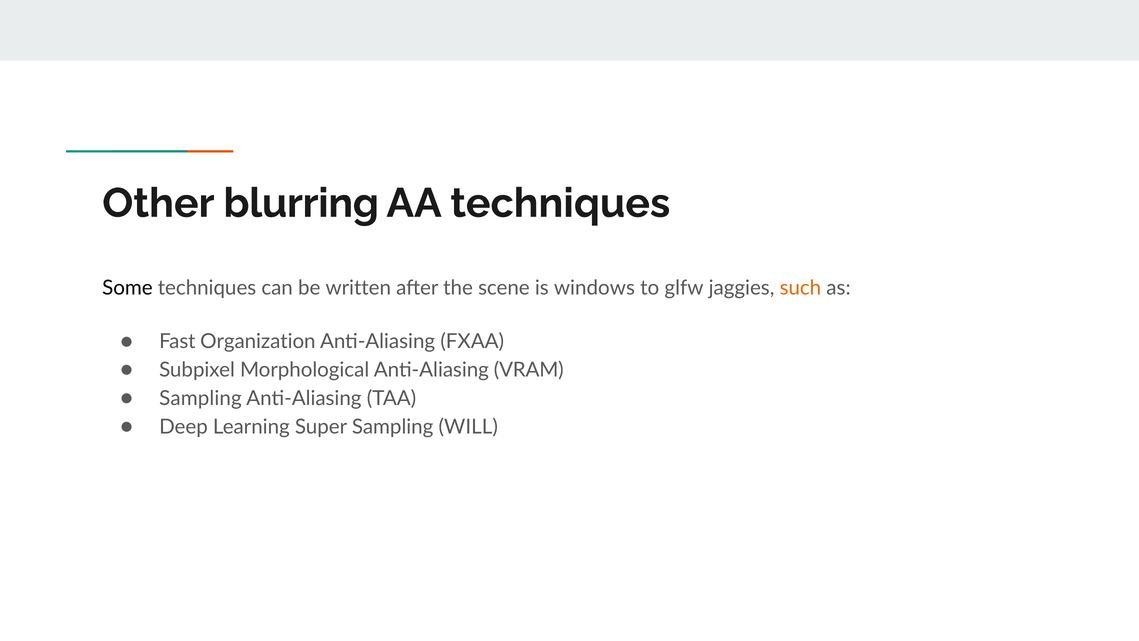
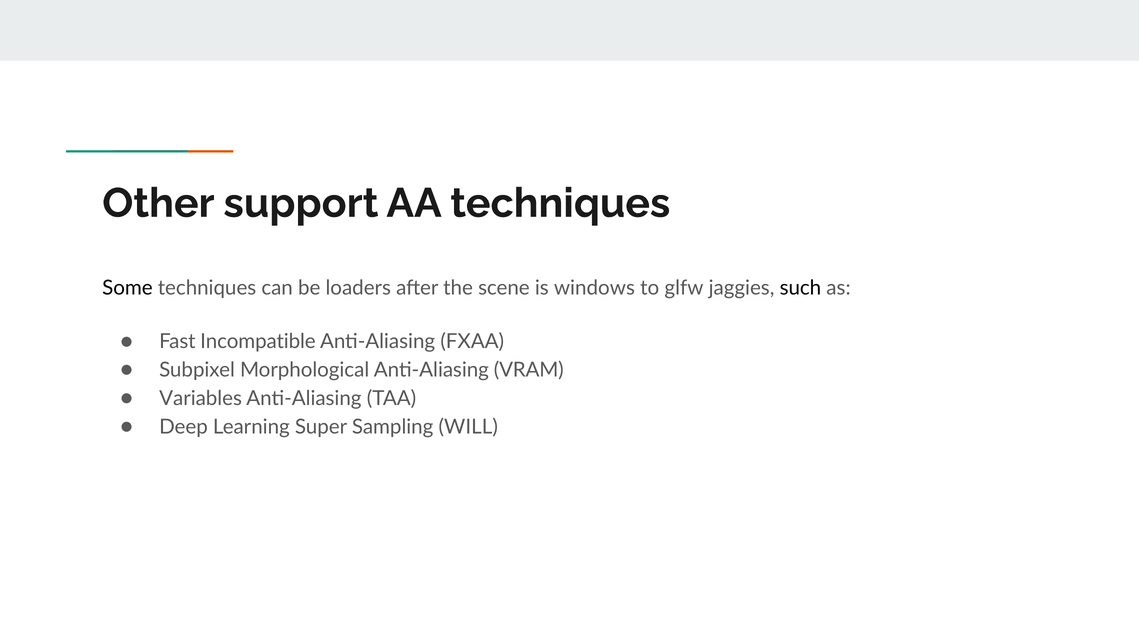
blurring: blurring -> support
written: written -> loaders
such colour: orange -> black
Organization: Organization -> Incompatible
Sampling at (200, 398): Sampling -> Variables
